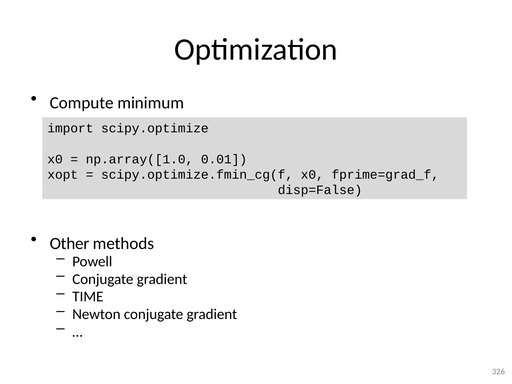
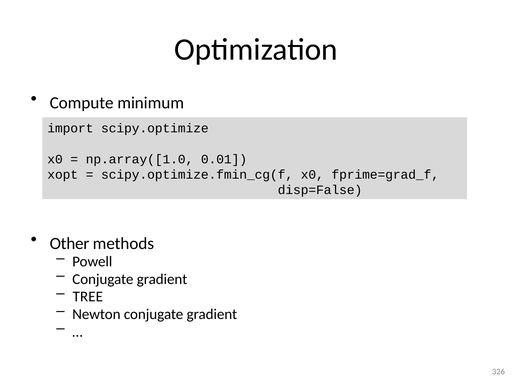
TIME: TIME -> TREE
